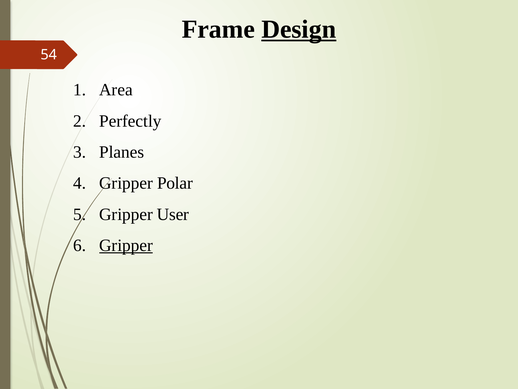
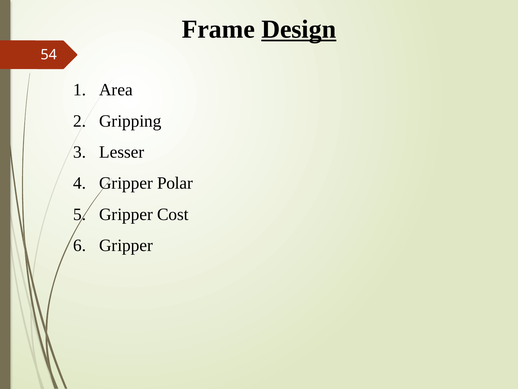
Perfectly: Perfectly -> Gripping
Planes: Planes -> Lesser
User: User -> Cost
Gripper at (126, 245) underline: present -> none
